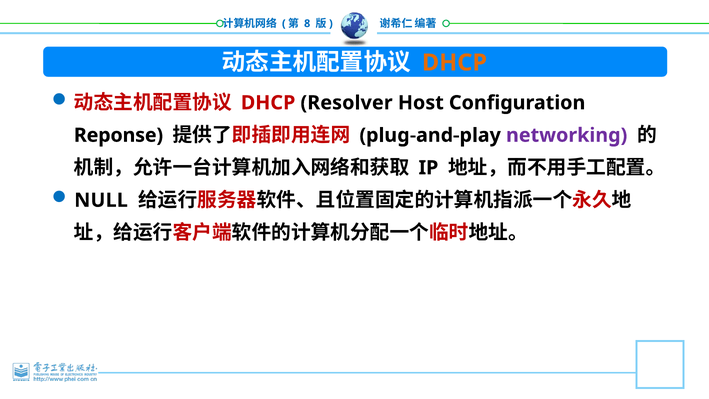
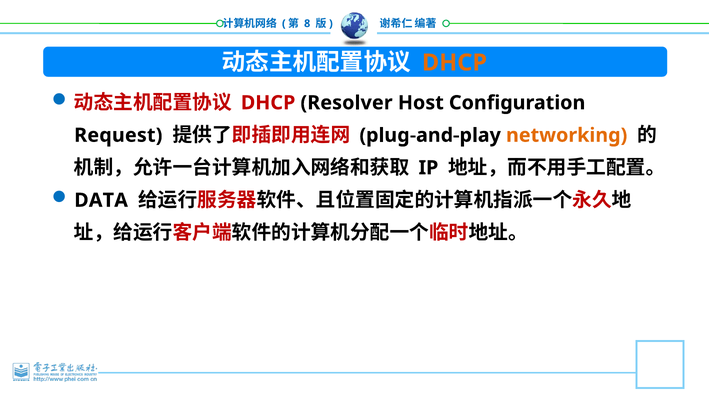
Reponse: Reponse -> Request
networking colour: purple -> orange
NULL: NULL -> DATA
